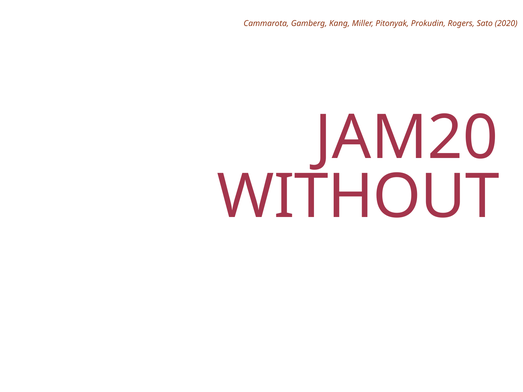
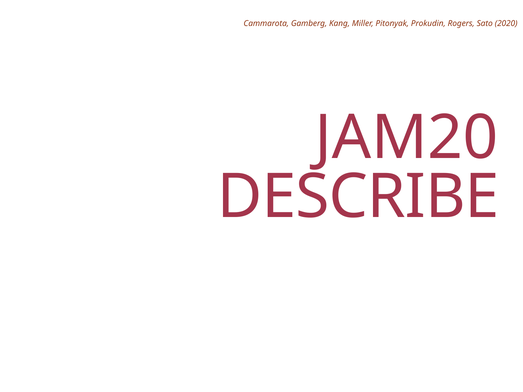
WITHOUT: WITHOUT -> DESCRIBE
